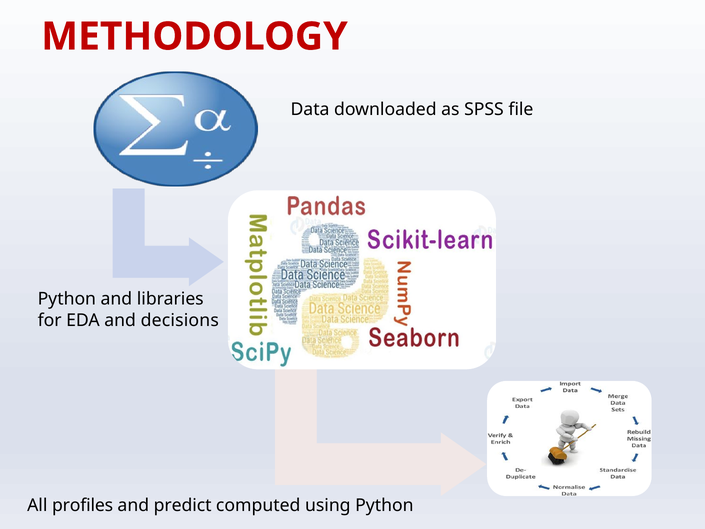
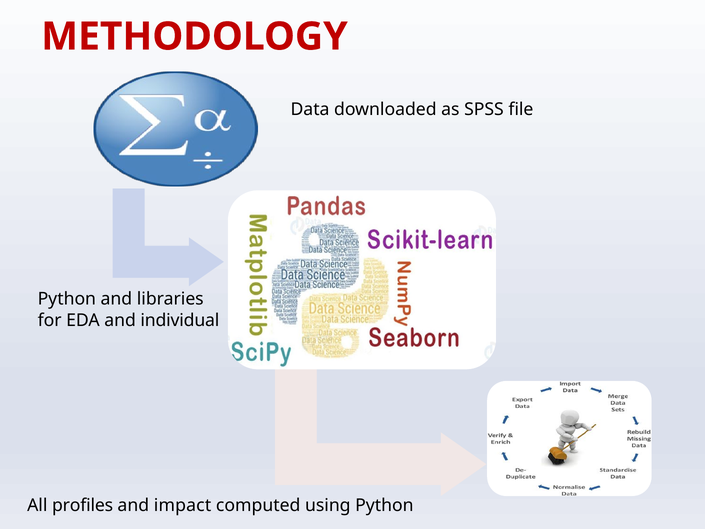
decisions: decisions -> individual
predict: predict -> impact
